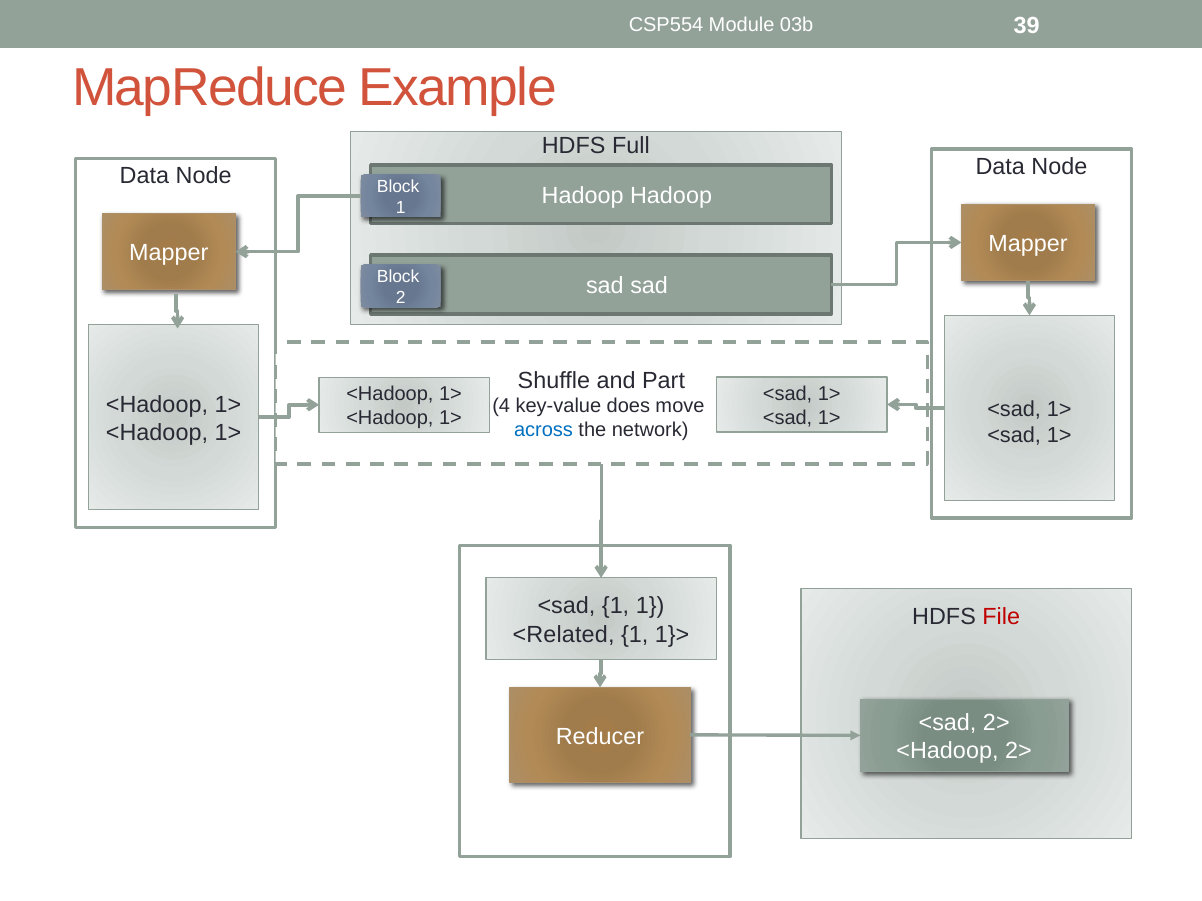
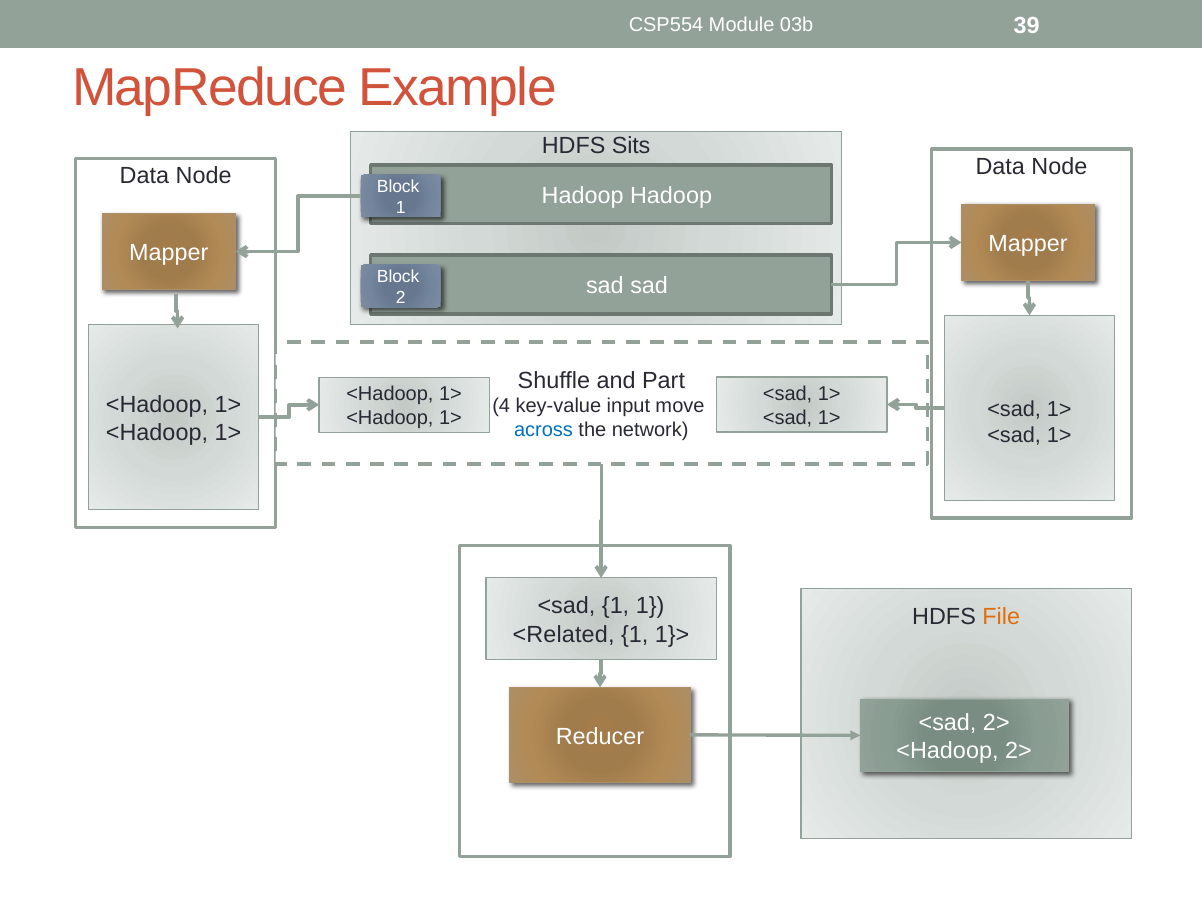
Full: Full -> Sits
does: does -> input
File colour: red -> orange
